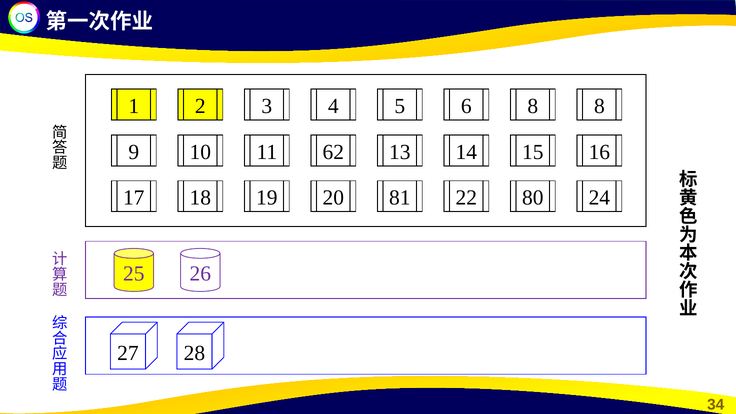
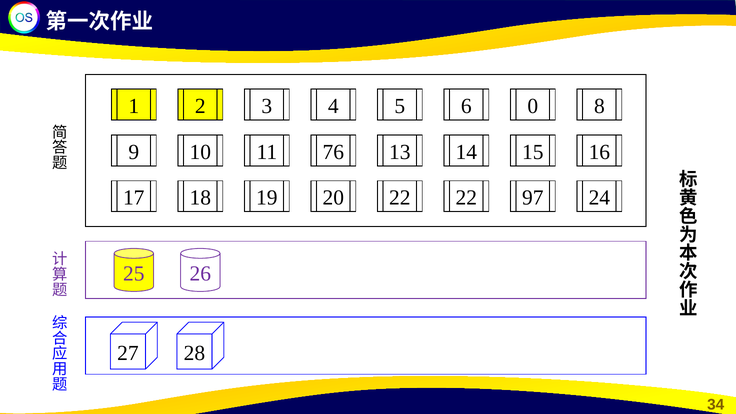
6 8: 8 -> 0
62: 62 -> 76
20 81: 81 -> 22
80: 80 -> 97
